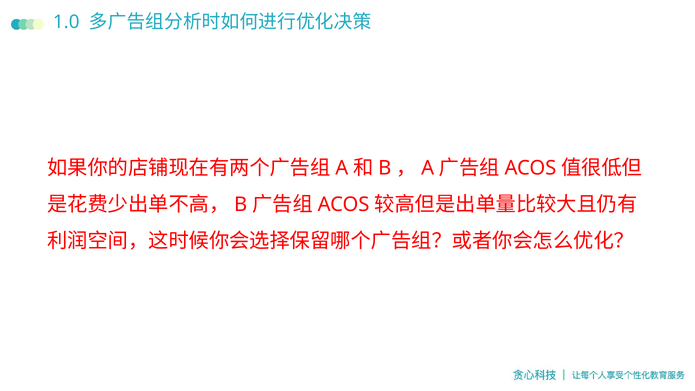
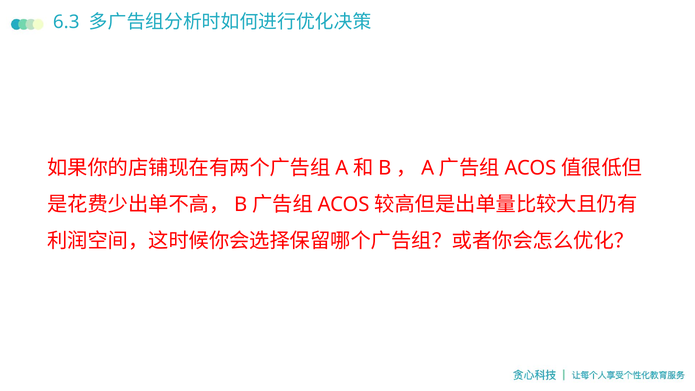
1.0: 1.0 -> 6.3
